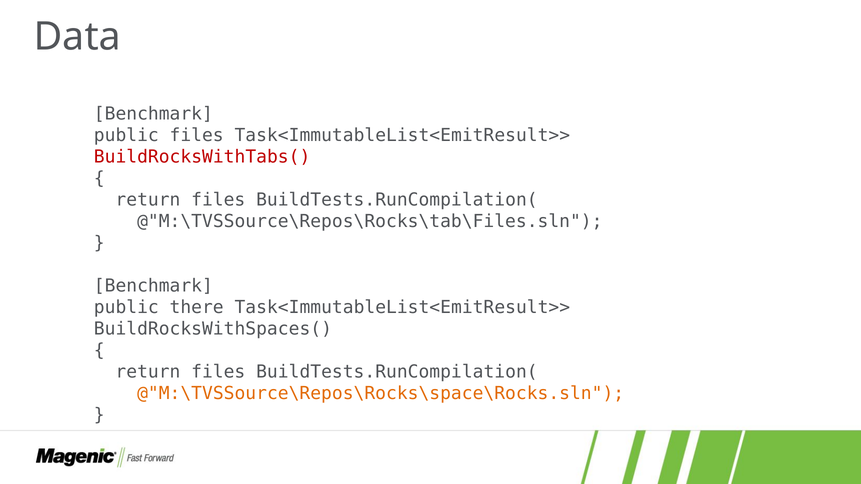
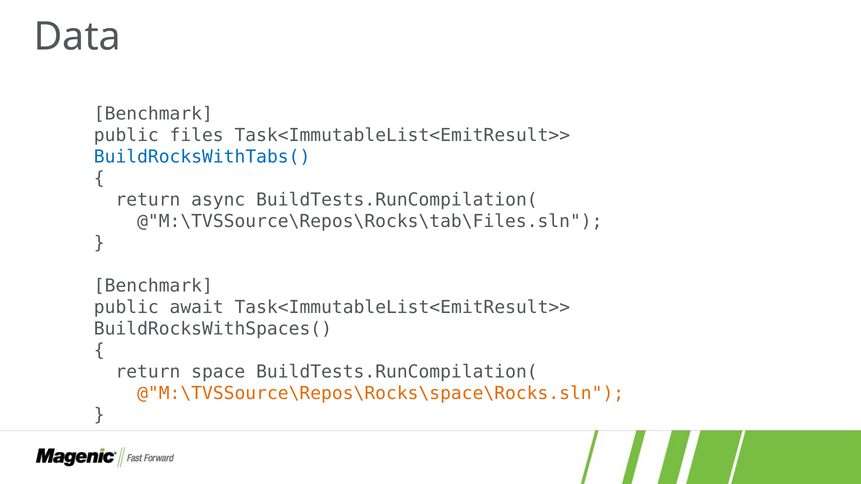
BuildRocksWithTabs( colour: red -> blue
files at (218, 200): files -> async
there: there -> await
files at (218, 372): files -> space
